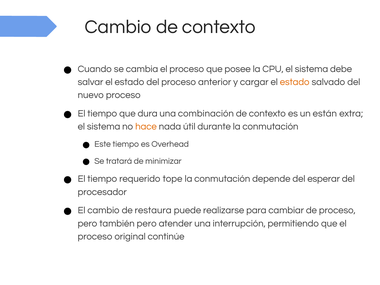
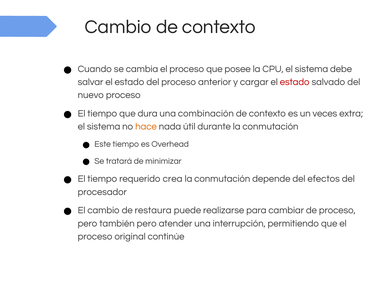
estado at (295, 82) colour: orange -> red
están: están -> veces
tope: tope -> crea
esperar: esperar -> efectos
